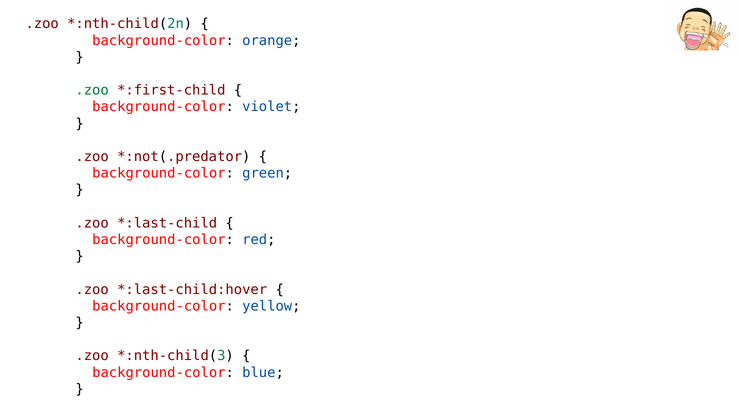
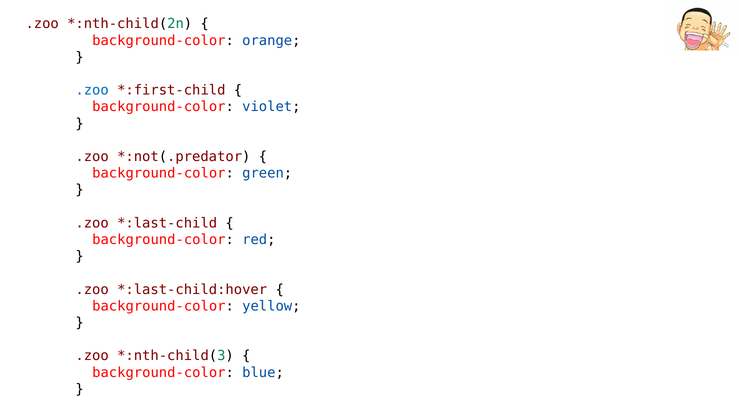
.zoo at (92, 90) colour: green -> blue
